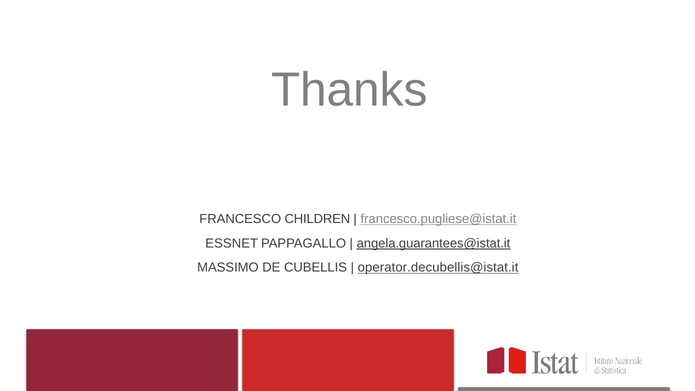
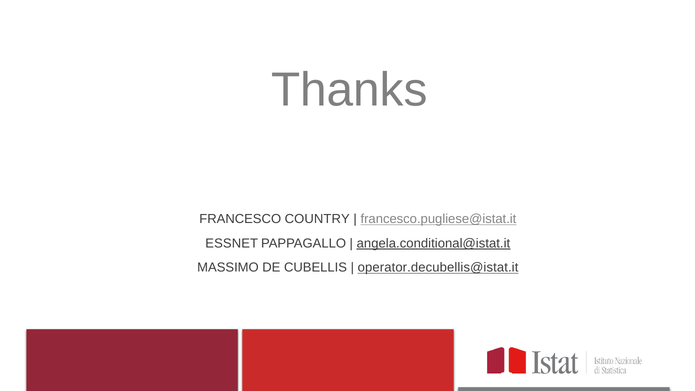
CHILDREN: CHILDREN -> COUNTRY
angela.guarantees@istat.it: angela.guarantees@istat.it -> angela.conditional@istat.it
